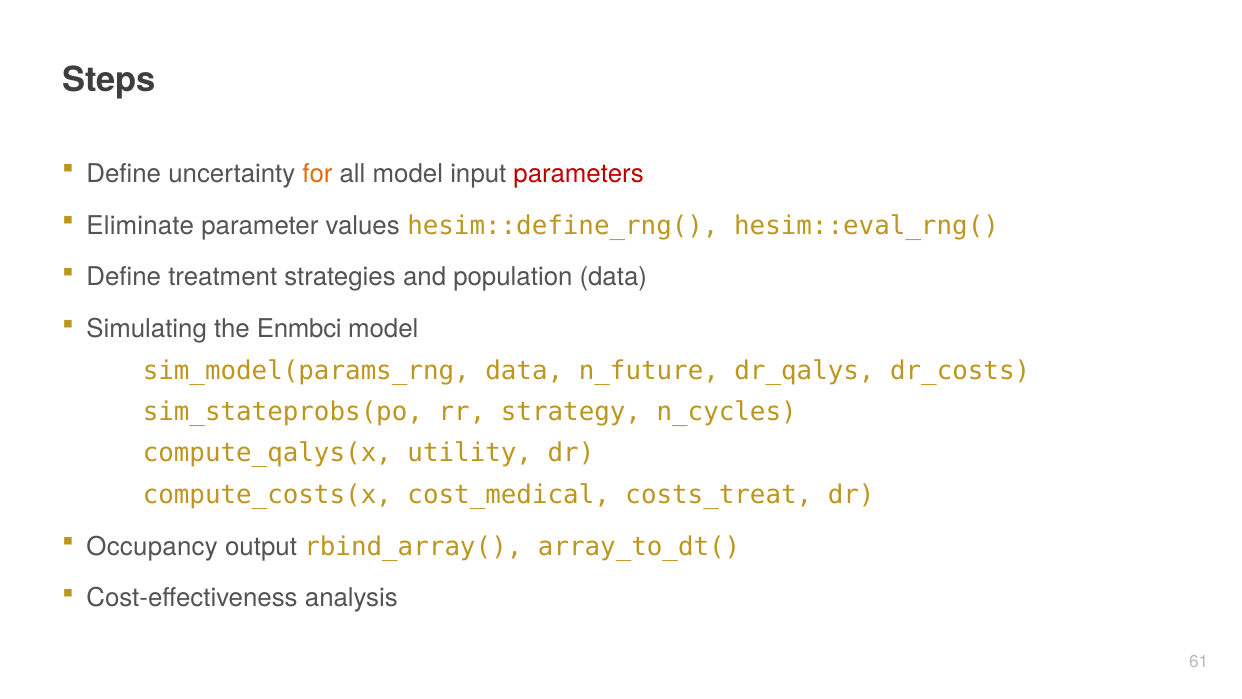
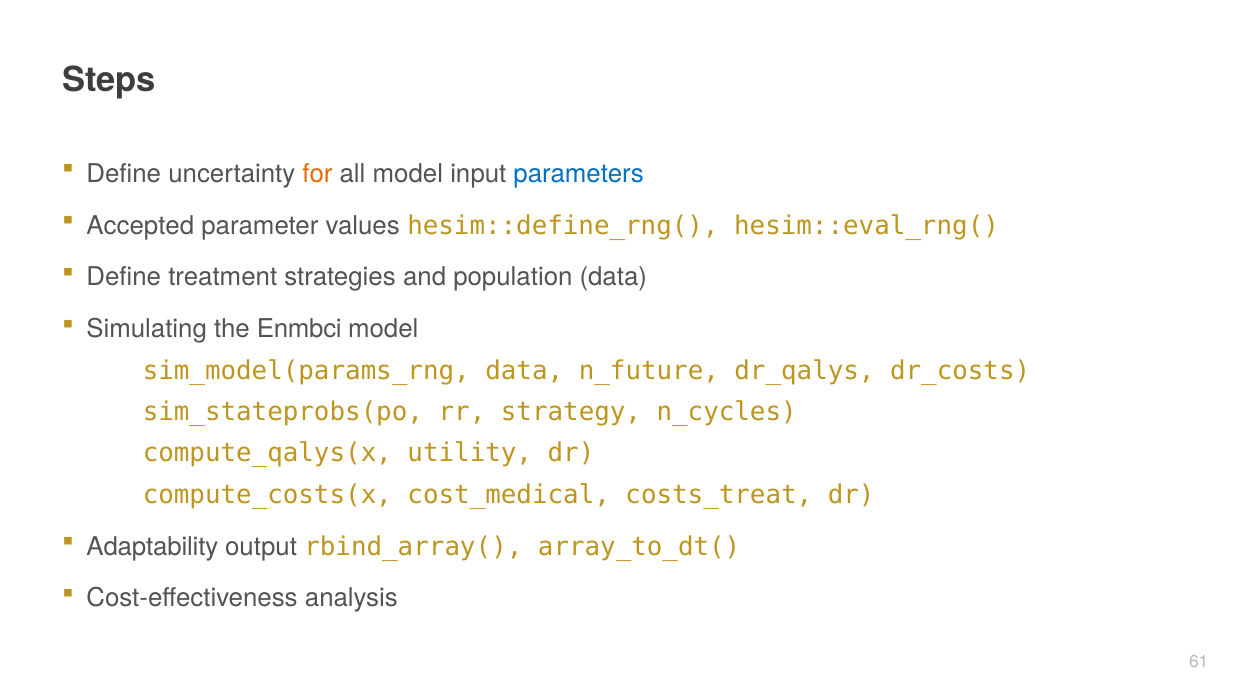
parameters colour: red -> blue
Eliminate: Eliminate -> Accepted
Occupancy: Occupancy -> Adaptability
